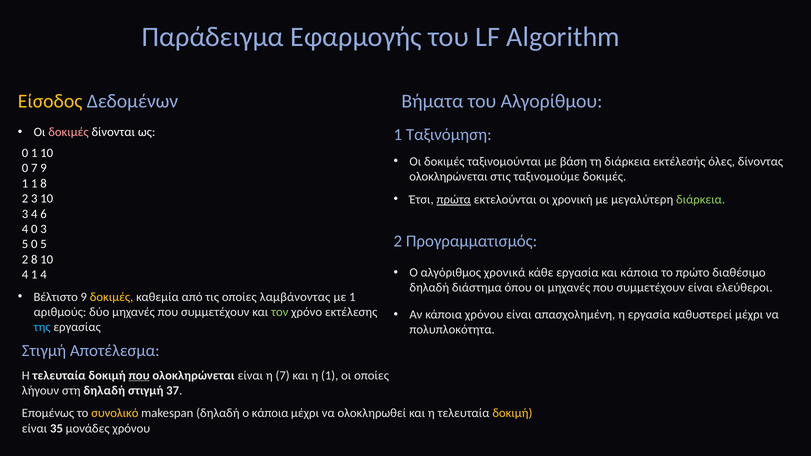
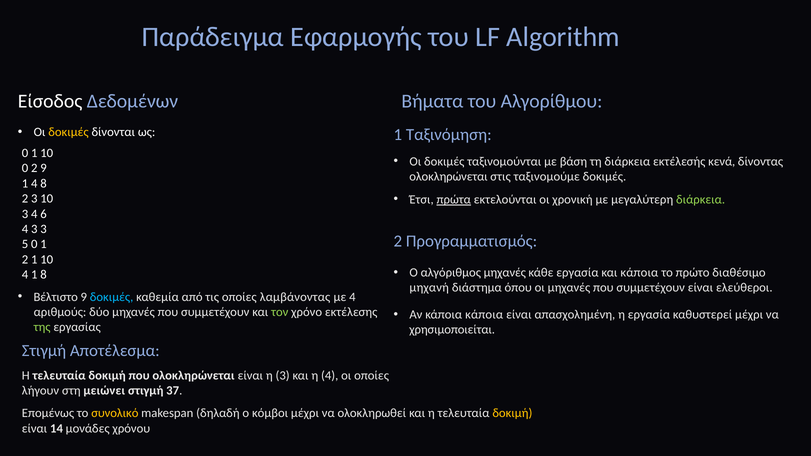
Είσοδος colour: yellow -> white
δοκιμές at (68, 132) colour: pink -> yellow
όλες: όλες -> κενά
0 7: 7 -> 2
1 1: 1 -> 4
4 0: 0 -> 3
5 0 5: 5 -> 1
2 8: 8 -> 1
αλγόριθμος χρονικά: χρονικά -> μηχανές
1 4: 4 -> 8
δηλαδή at (429, 288): δηλαδή -> μηχανή
δοκιμές at (112, 297) colour: yellow -> light blue
με 1: 1 -> 4
κάποια χρόνου: χρόνου -> κάποια
της colour: light blue -> light green
πολυπλοκότητα: πολυπλοκότητα -> χρησιμοποιείται
που at (139, 376) underline: present -> none
η 7: 7 -> 3
η 1: 1 -> 4
στη δηλαδή: δηλαδή -> μειώνει
ο κάποια: κάποια -> κόμβοι
35: 35 -> 14
